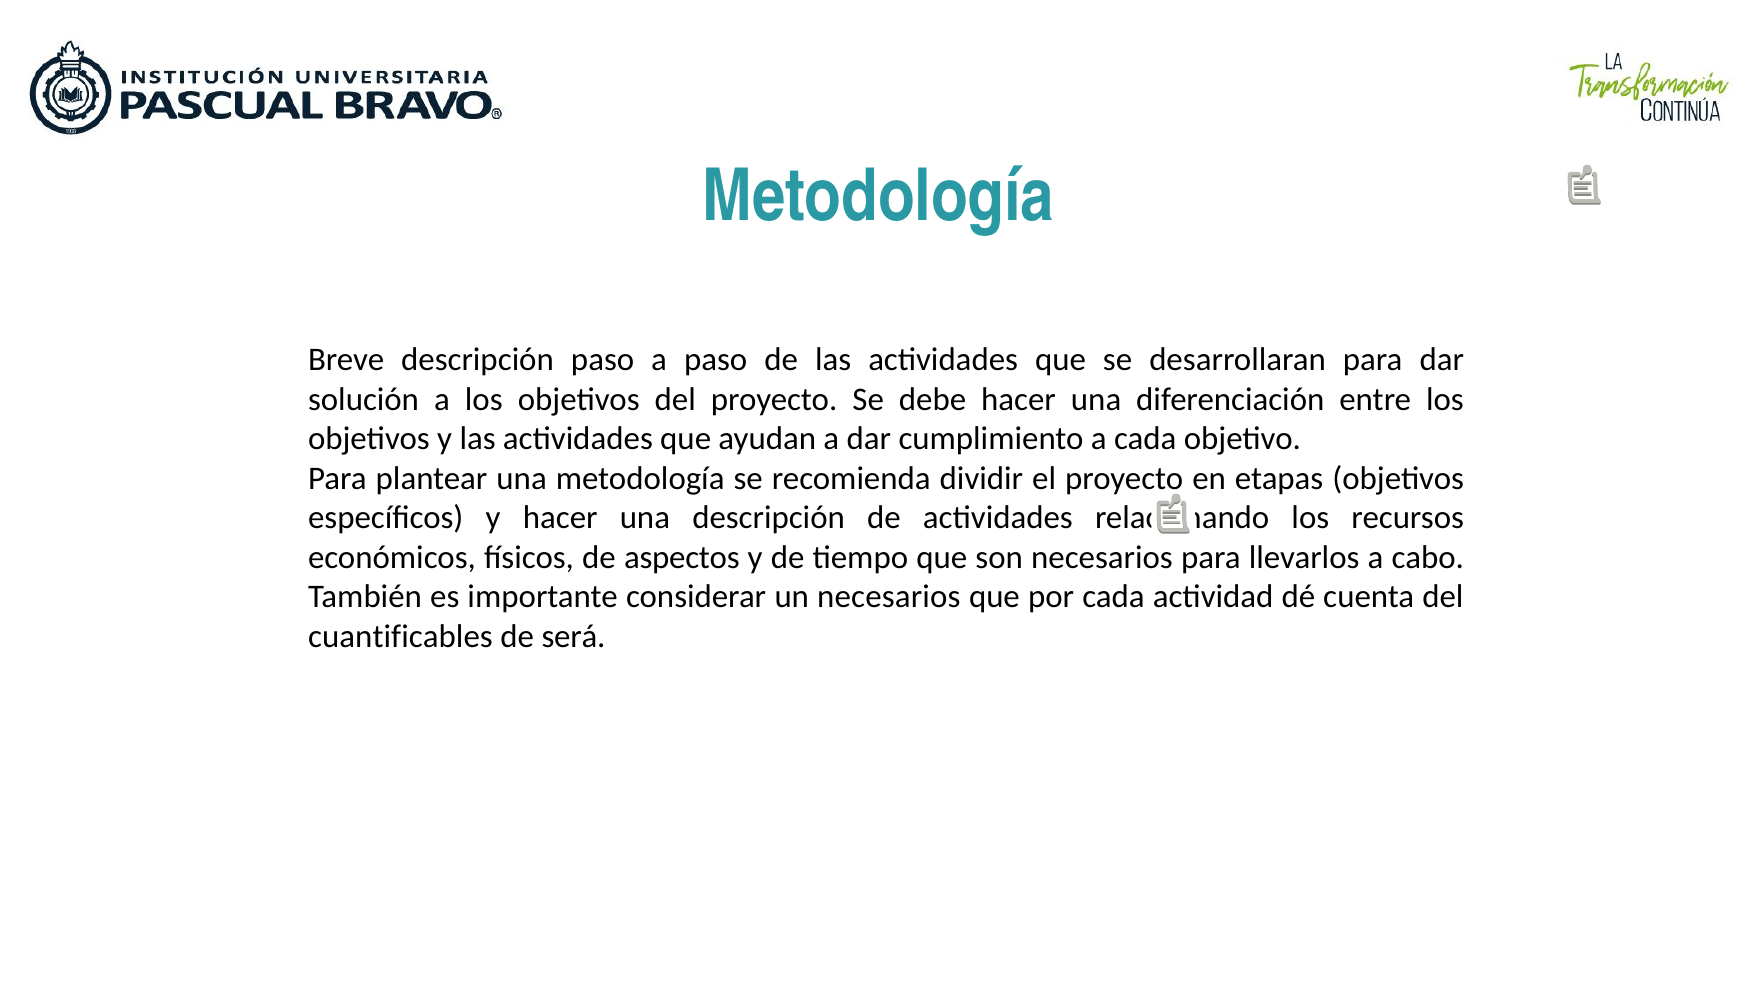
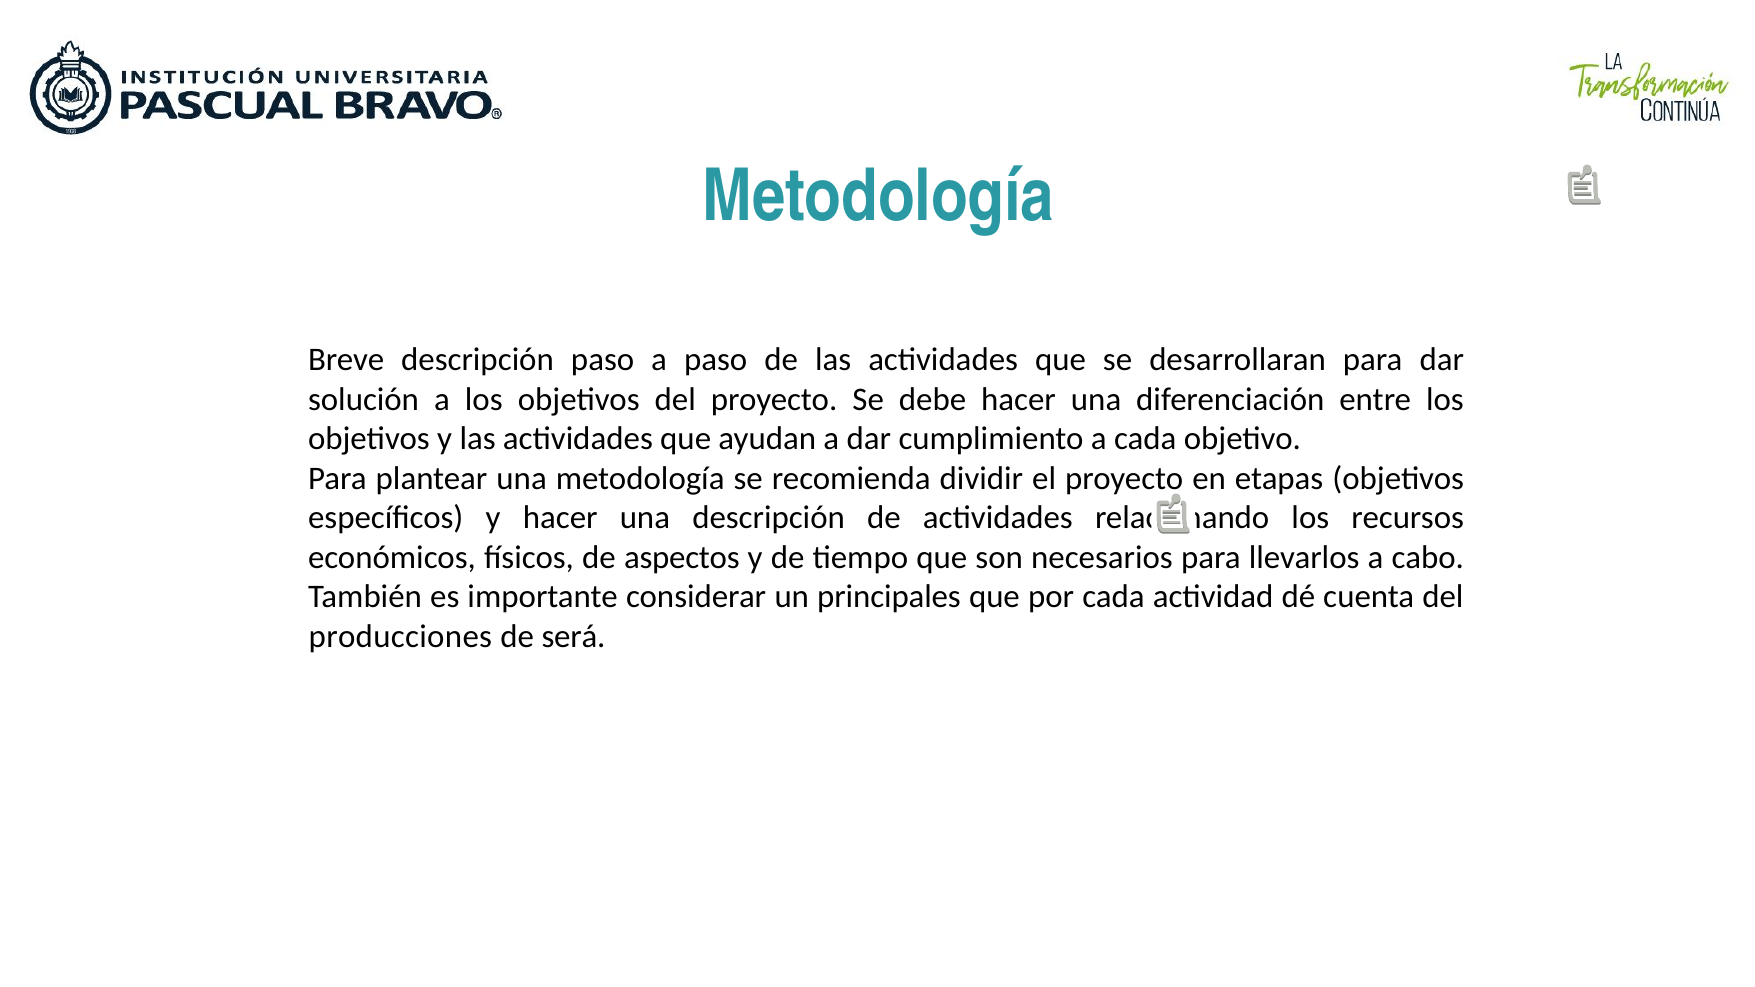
un necesarios: necesarios -> principales
cuantificables: cuantificables -> producciones
